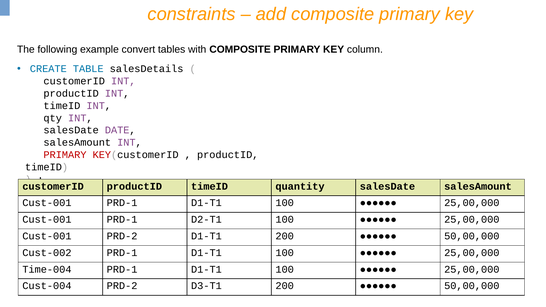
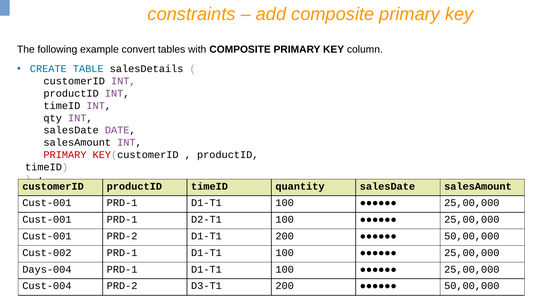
Time-004: Time-004 -> Days-004
